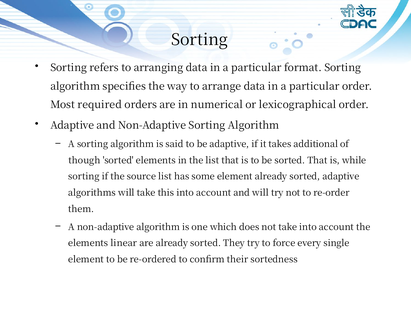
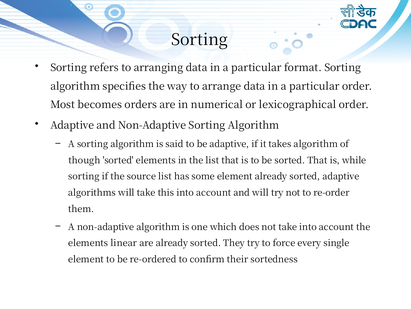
required: required -> becomes
takes additional: additional -> algorithm
